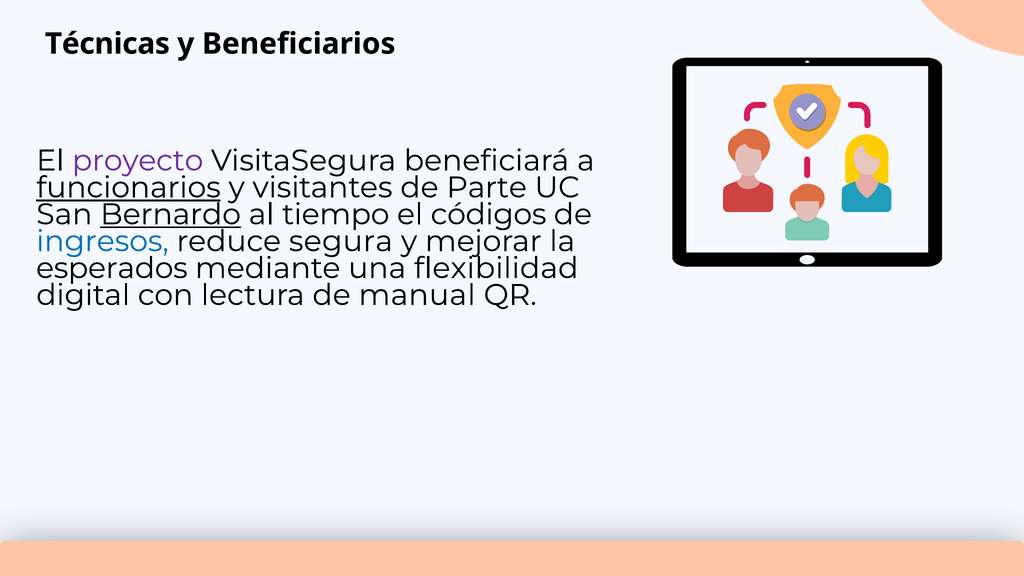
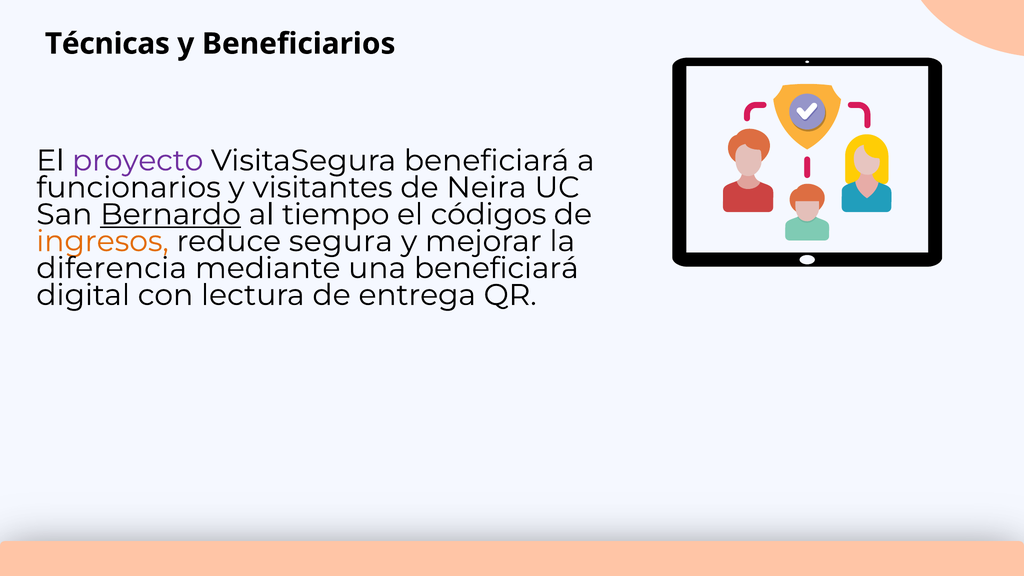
funcionarios underline: present -> none
Parte: Parte -> Neira
ingresos colour: blue -> orange
esperados: esperados -> diferencia
una flexibilidad: flexibilidad -> beneficiará
manual: manual -> entrega
